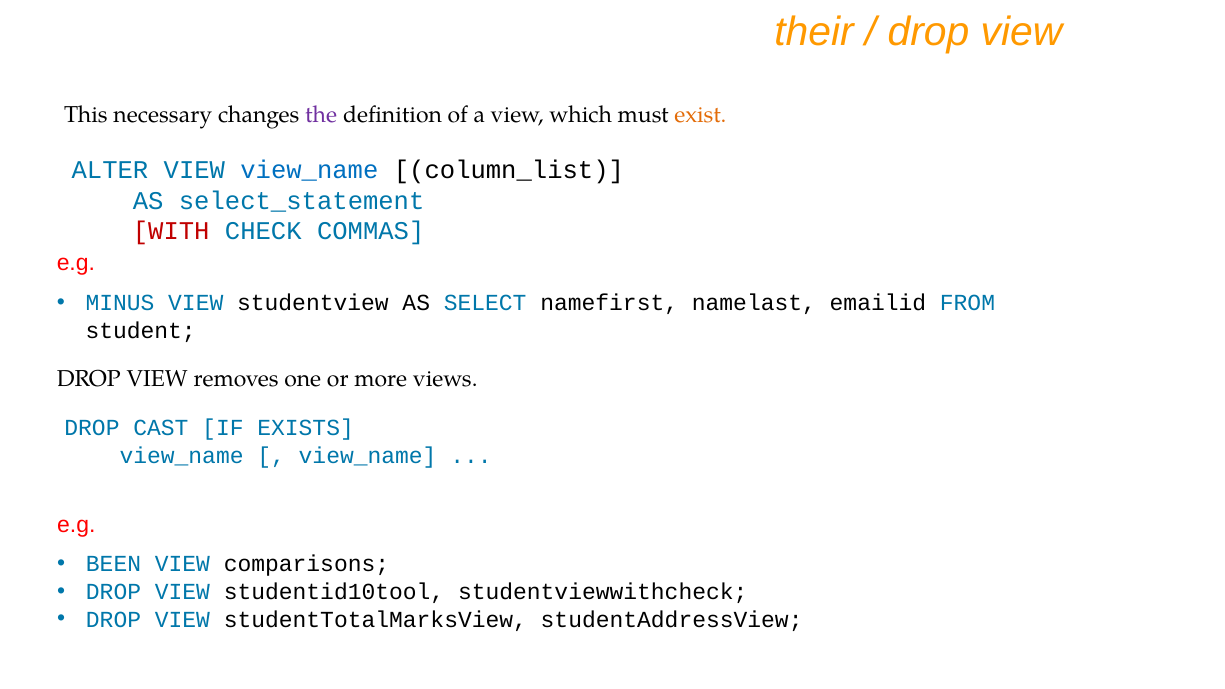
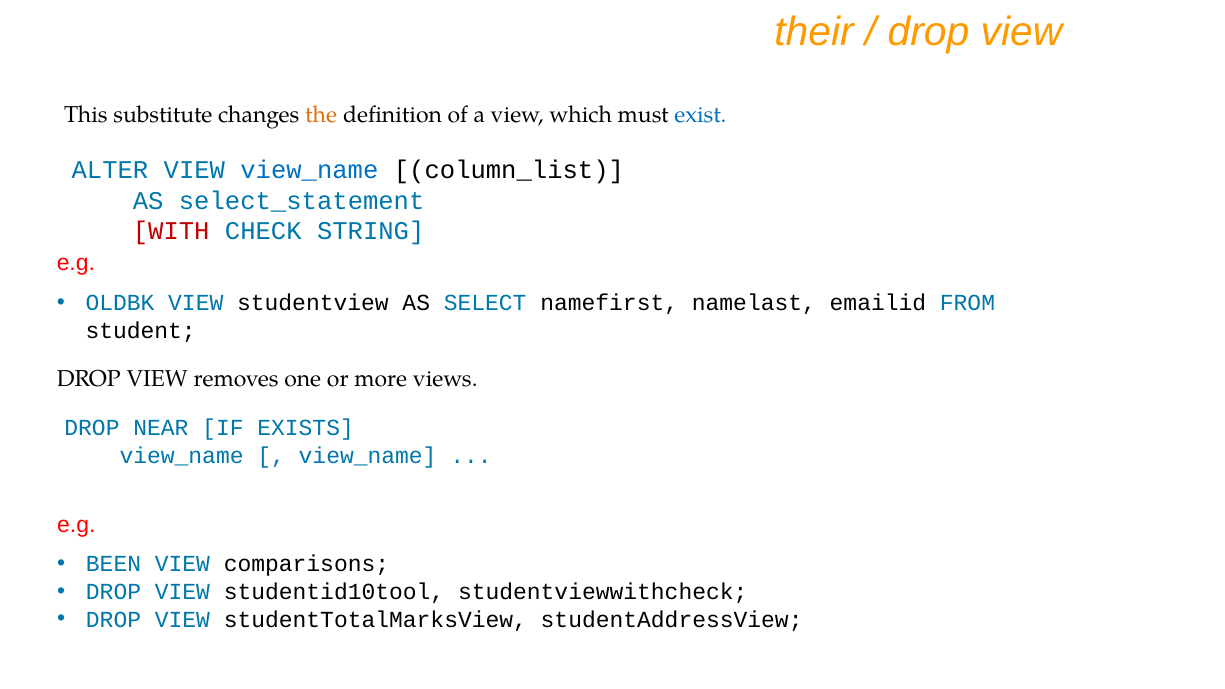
necessary: necessary -> substitute
the colour: purple -> orange
exist colour: orange -> blue
COMMAS: COMMAS -> STRING
MINUS: MINUS -> OLDBK
CAST: CAST -> NEAR
